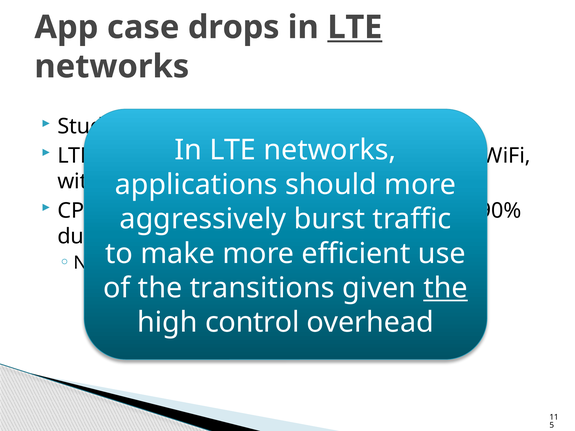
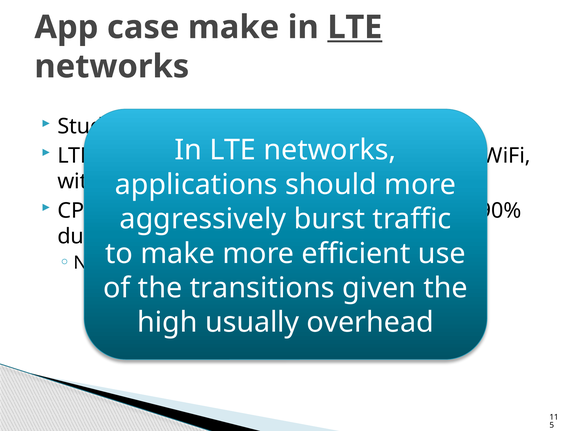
case drops: drops -> make
the at (446, 288) underline: present -> none
control: control -> usually
